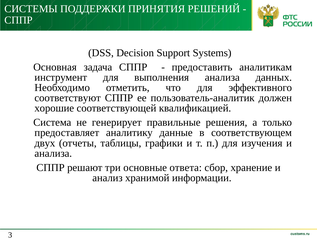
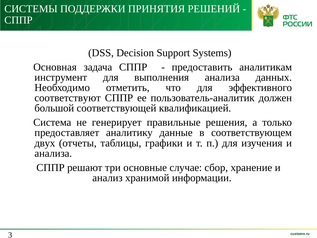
хорошие: хорошие -> большой
ответа: ответа -> случае
